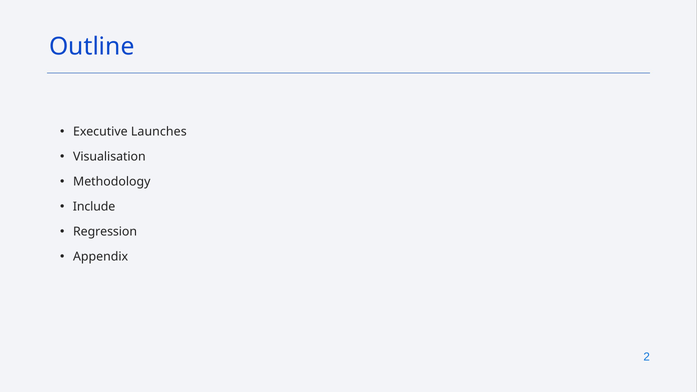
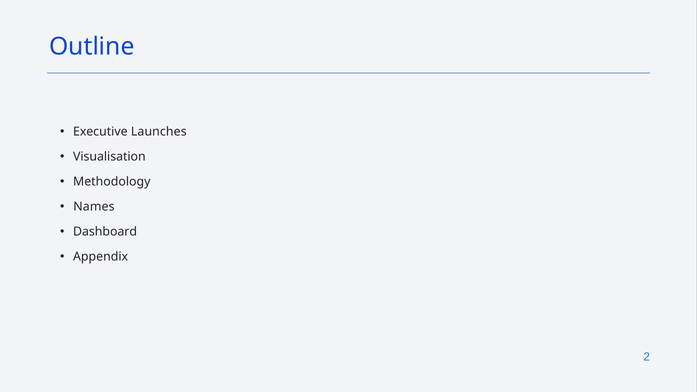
Include: Include -> Names
Regression: Regression -> Dashboard
